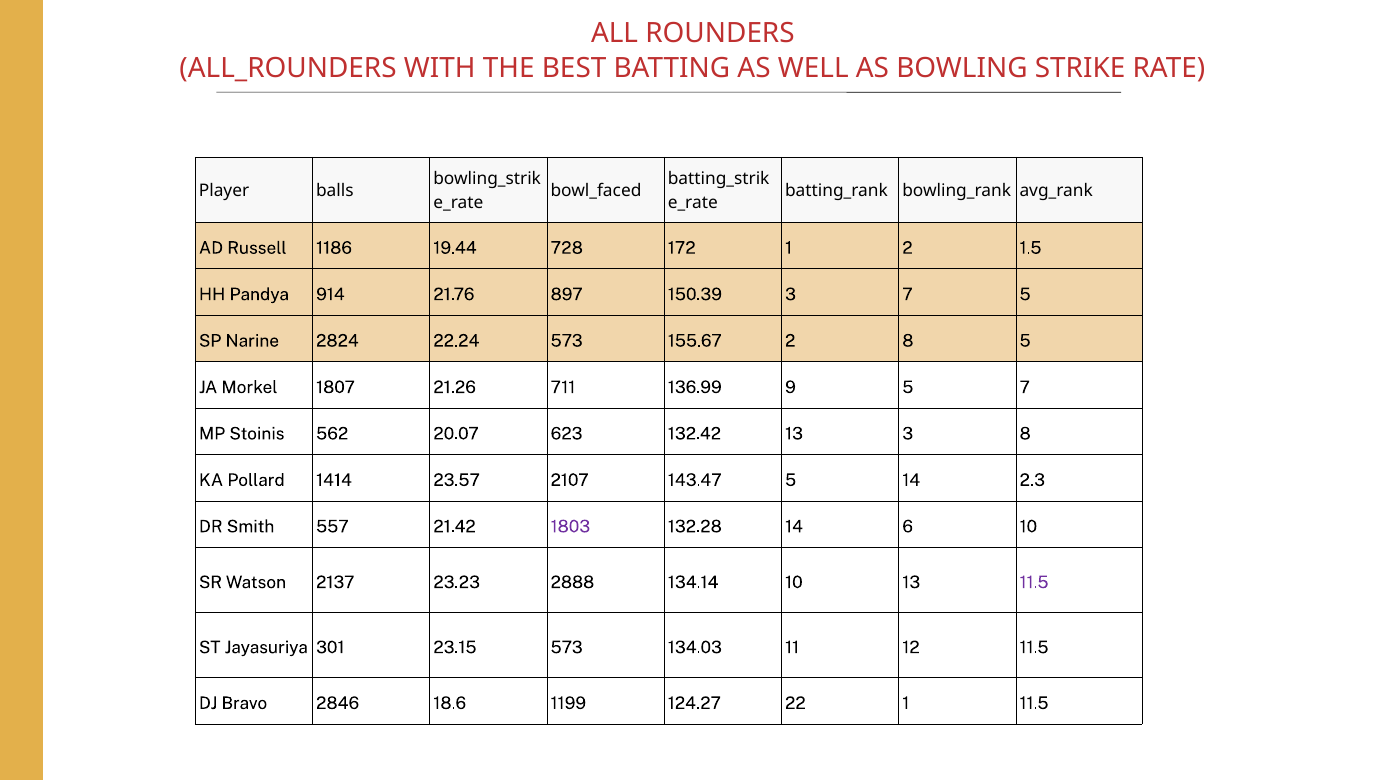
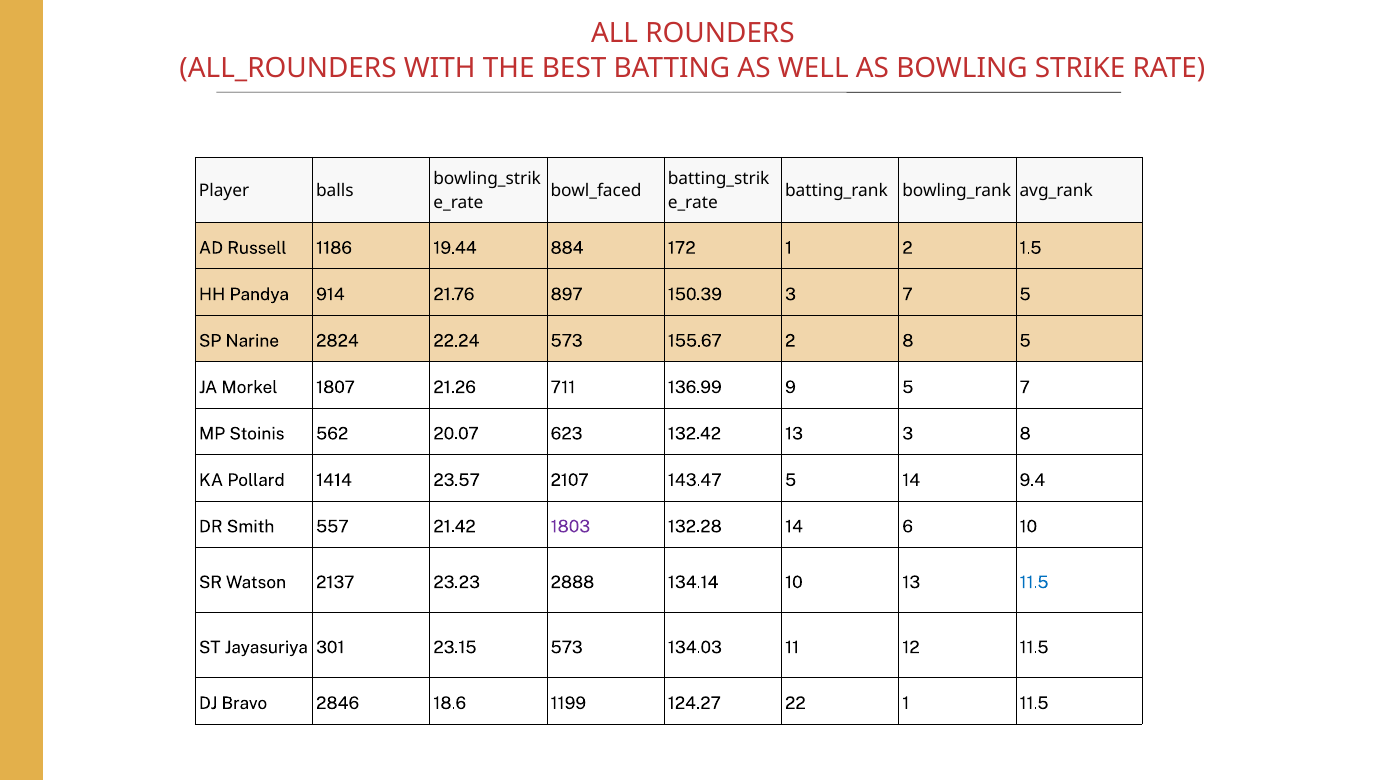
728: 728 -> 884
2.3: 2.3 -> 9.4
11.5 at (1034, 582) colour: purple -> blue
